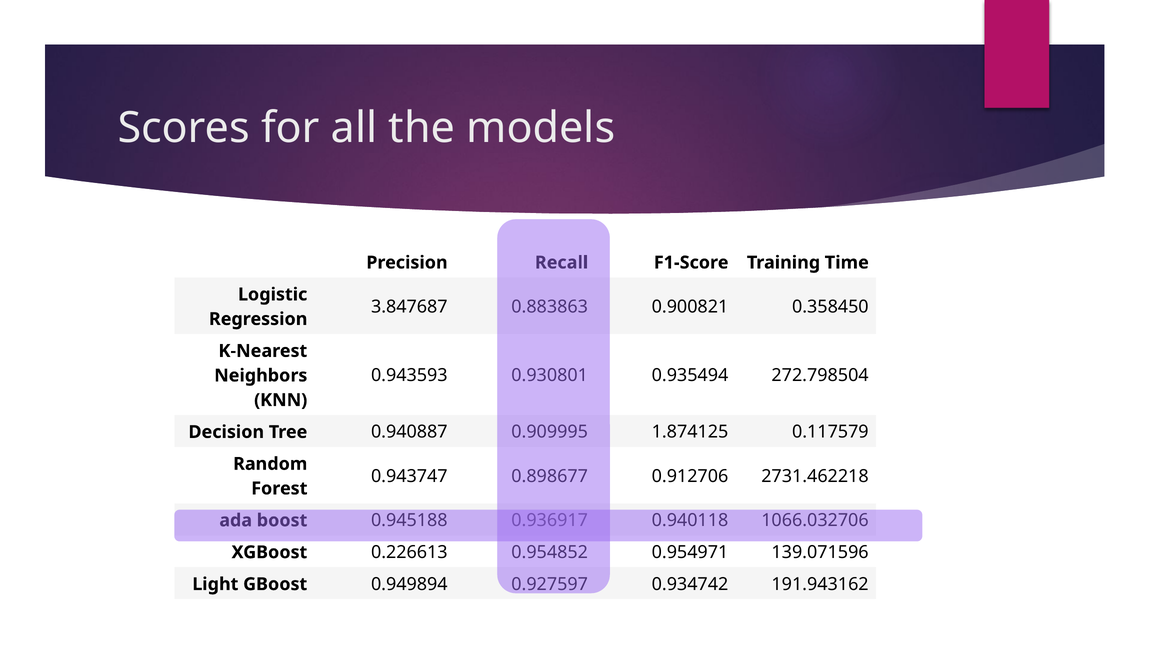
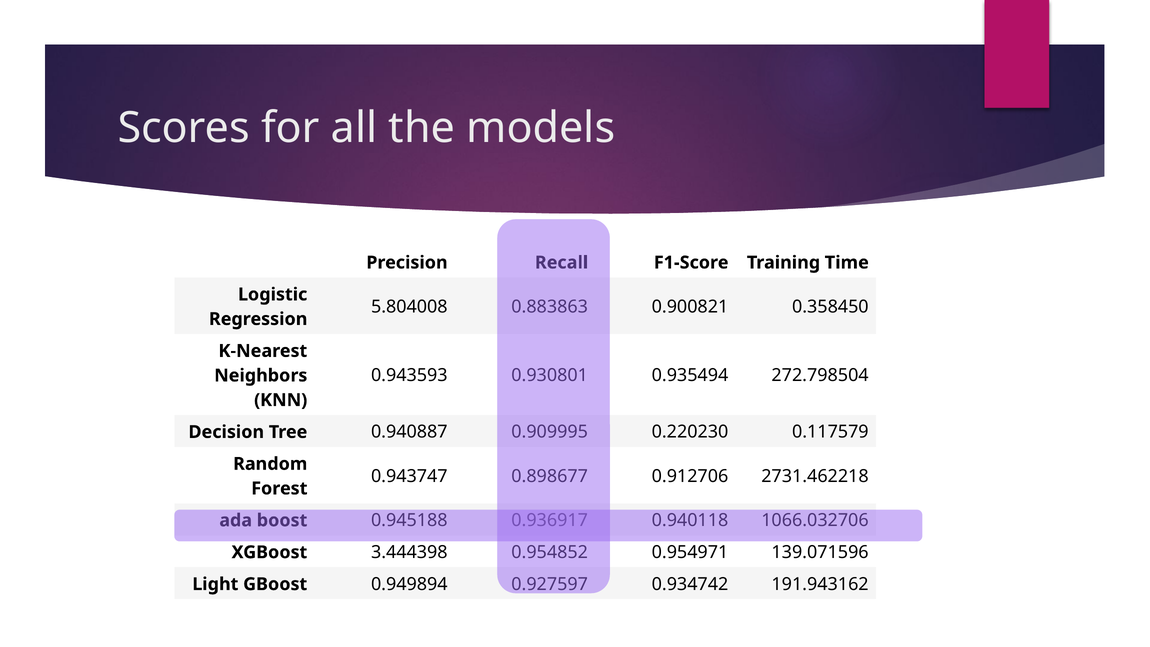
3.847687: 3.847687 -> 5.804008
1.874125: 1.874125 -> 0.220230
0.226613: 0.226613 -> 3.444398
